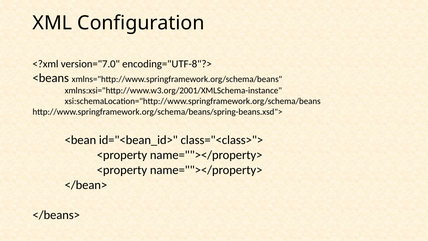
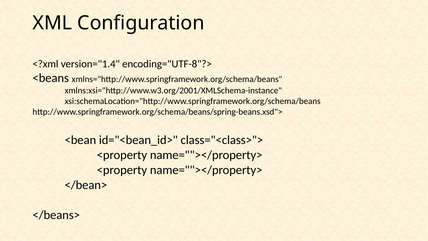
version="7.0: version="7.0 -> version="1.4
